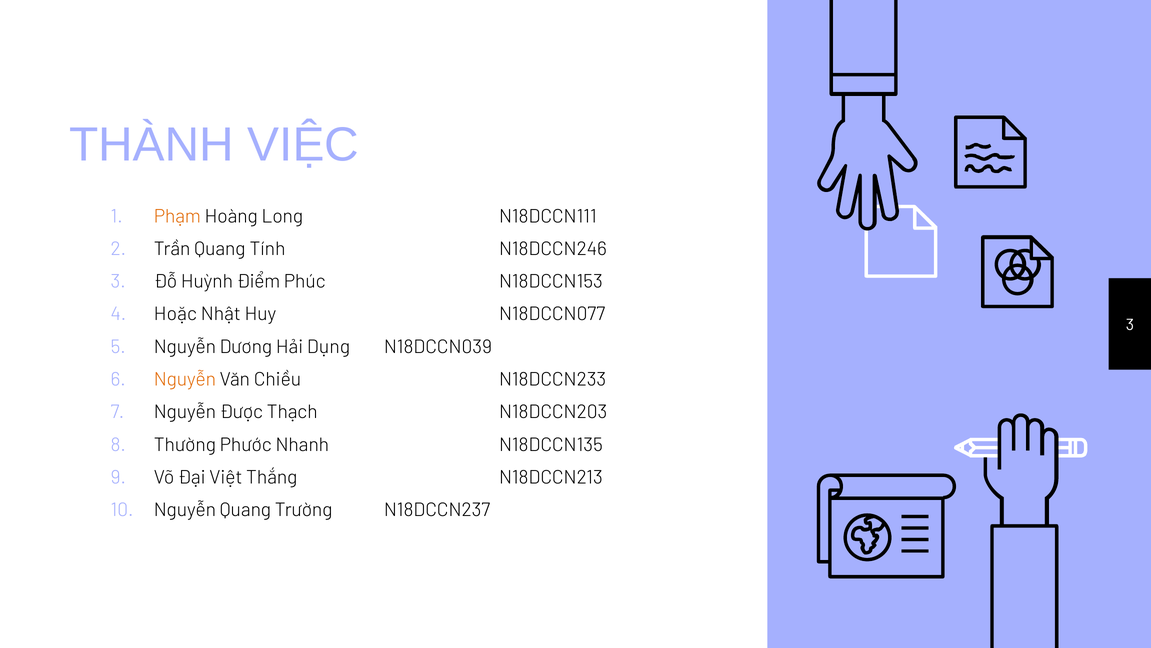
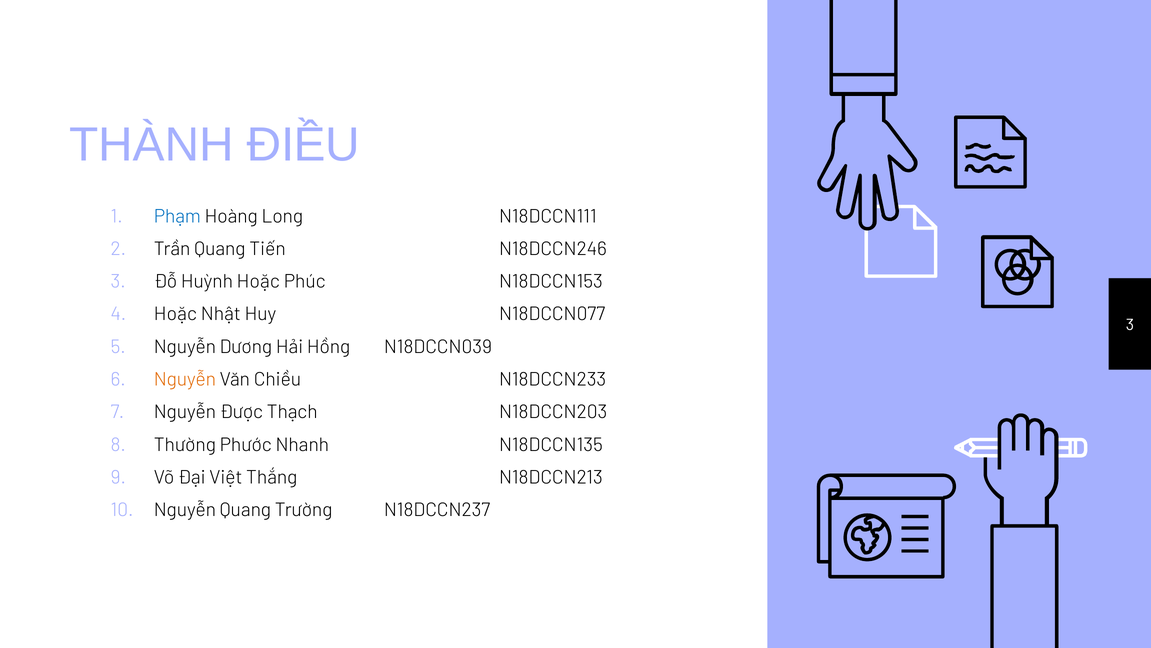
VIỆC: VIỆC -> ĐIỀU
Phạm colour: orange -> blue
Tính: Tính -> Tiến
Huỳnh Điểm: Điểm -> Hoặc
Dụng: Dụng -> Hồng
